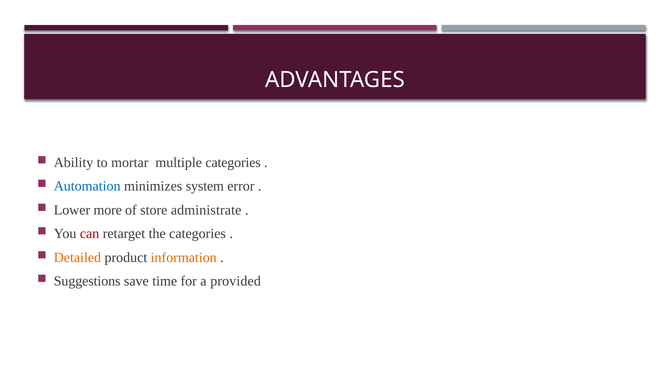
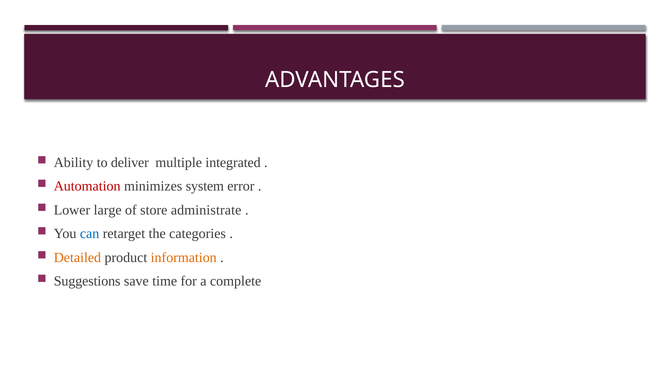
mortar: mortar -> deliver
multiple categories: categories -> integrated
Automation colour: blue -> red
more: more -> large
can colour: red -> blue
provided: provided -> complete
